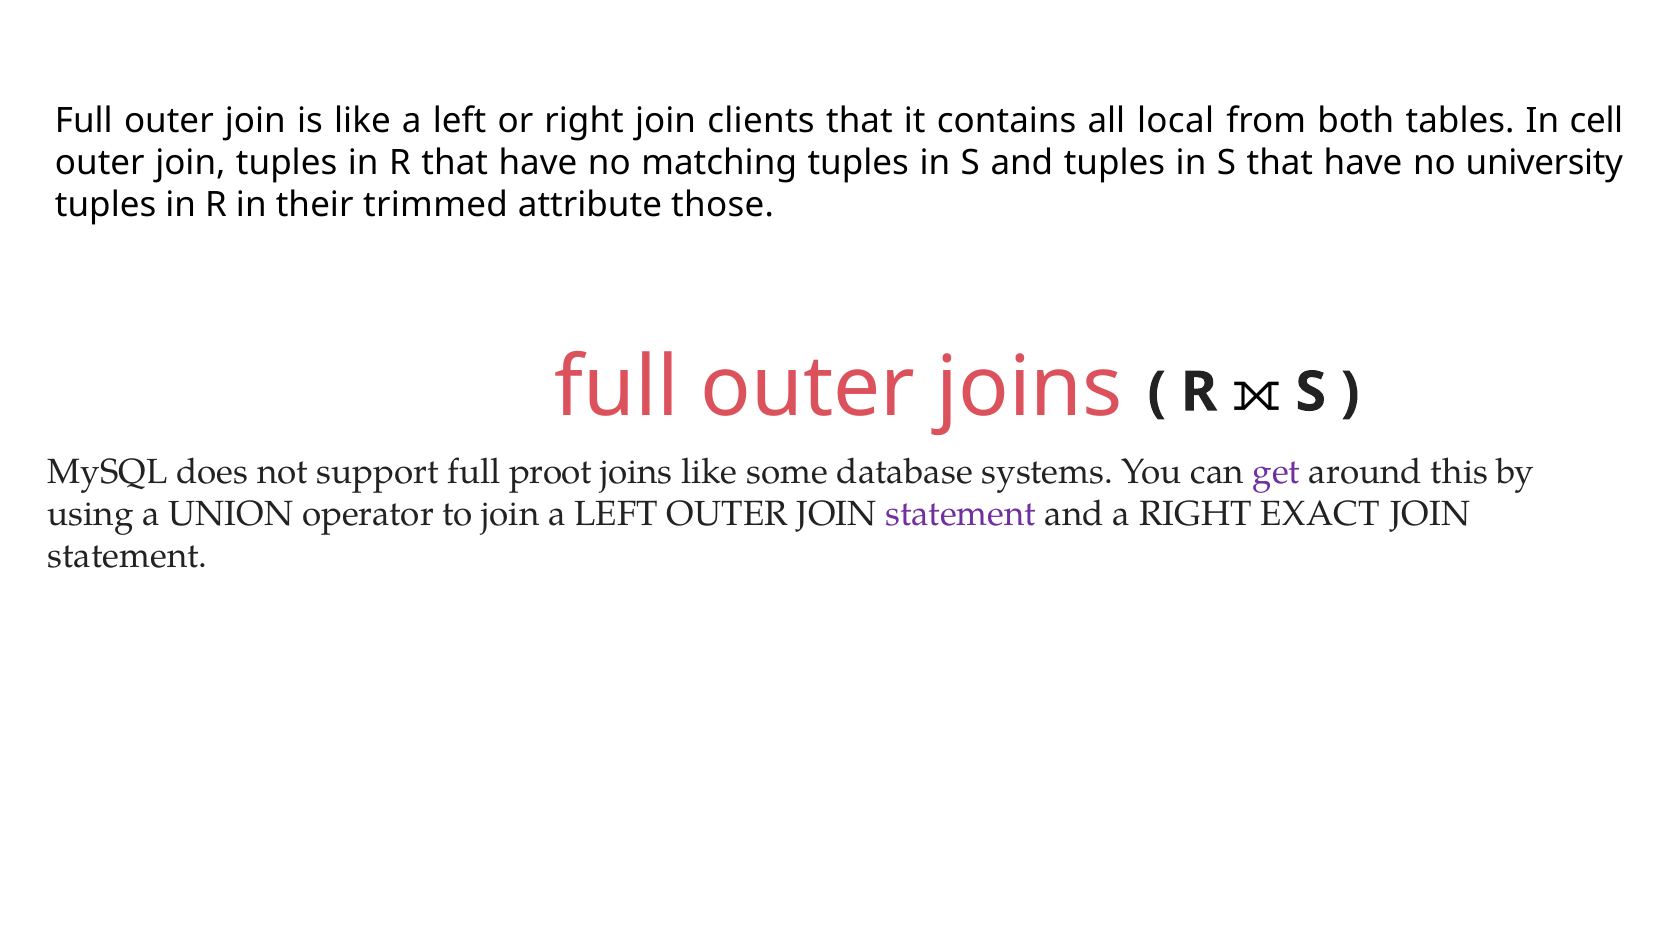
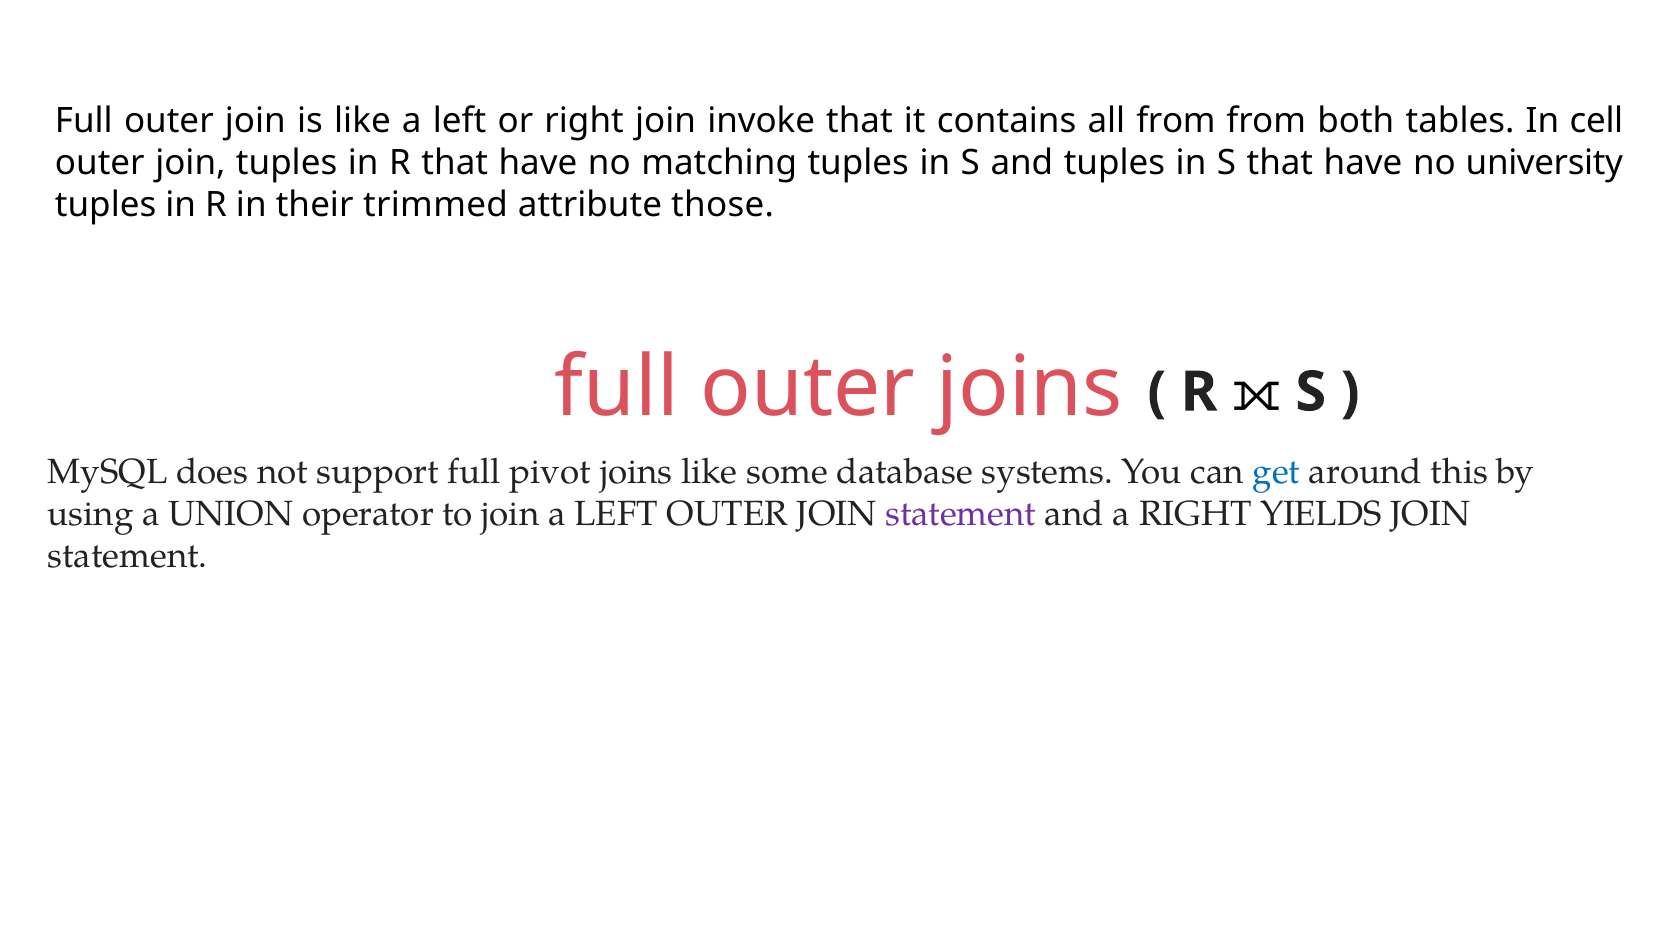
clients: clients -> invoke
all local: local -> from
proot: proot -> pivot
get colour: purple -> blue
EXACT: EXACT -> YIELDS
